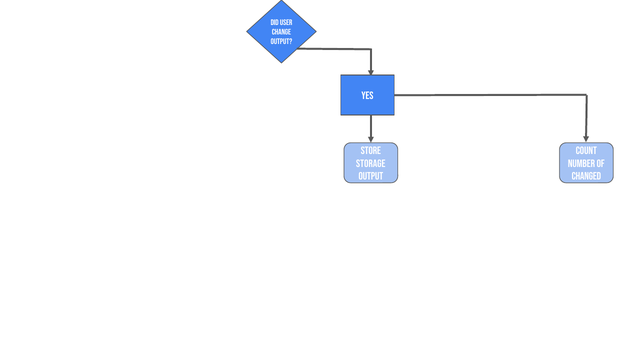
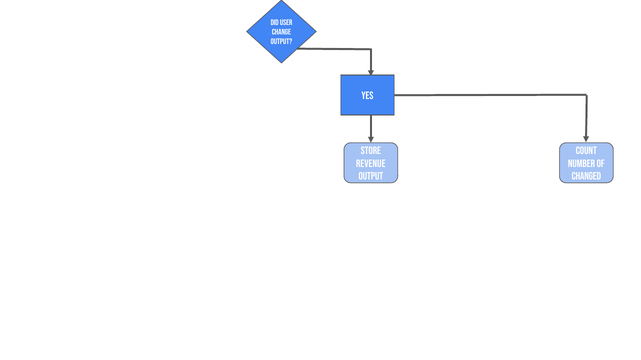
storage: storage -> revenue
